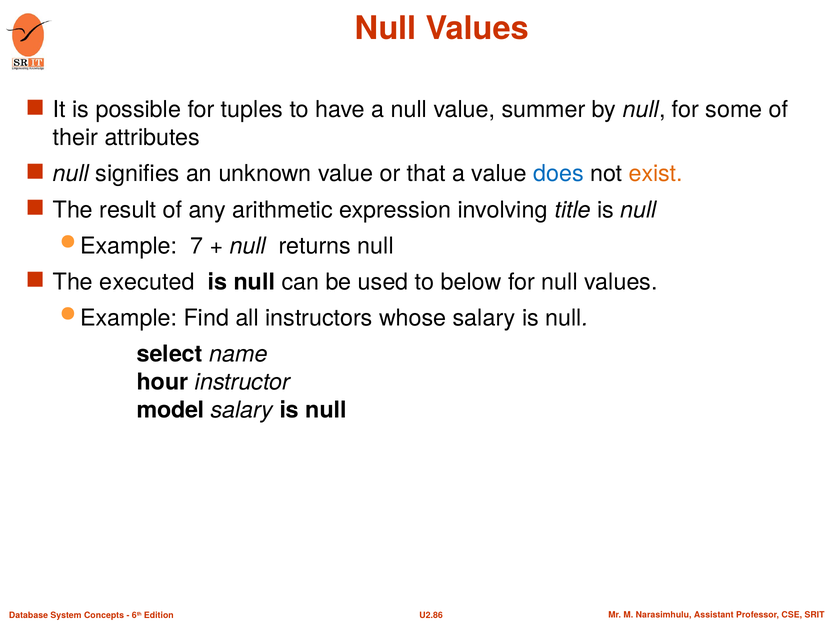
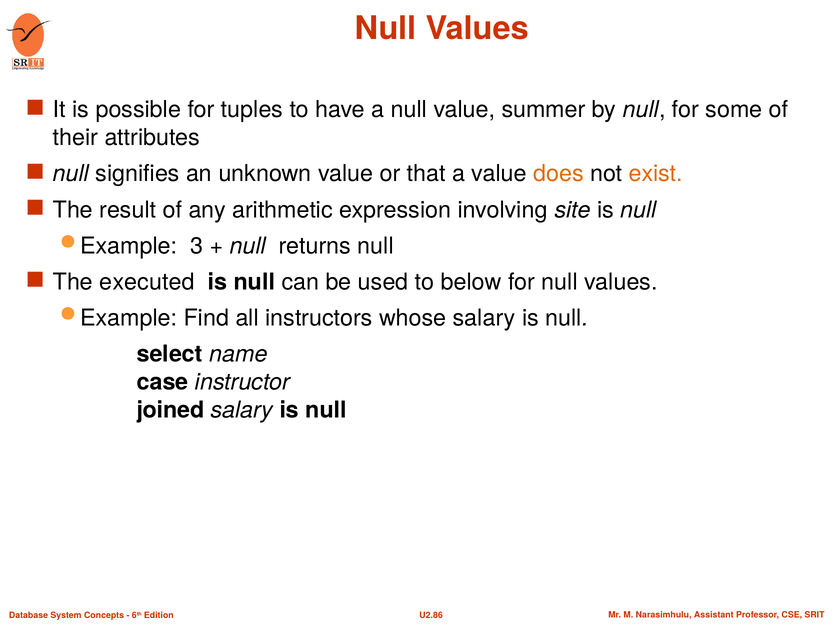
does colour: blue -> orange
title: title -> site
7: 7 -> 3
hour: hour -> case
model: model -> joined
